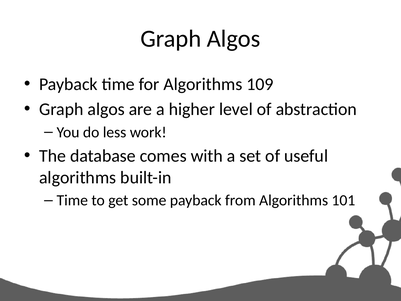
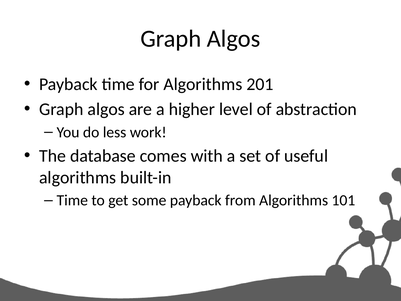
109: 109 -> 201
